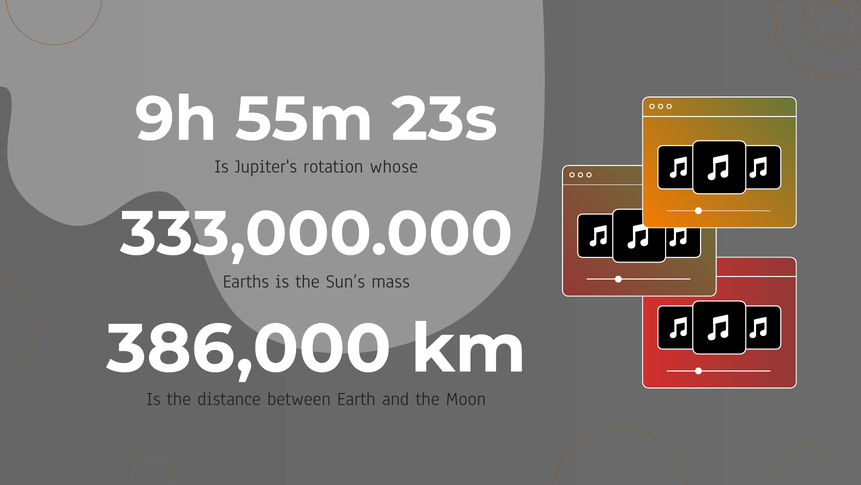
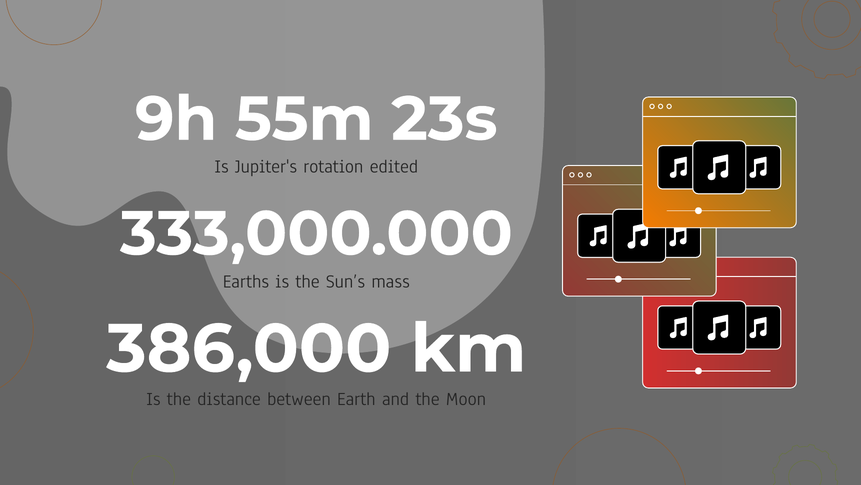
whose: whose -> edited
